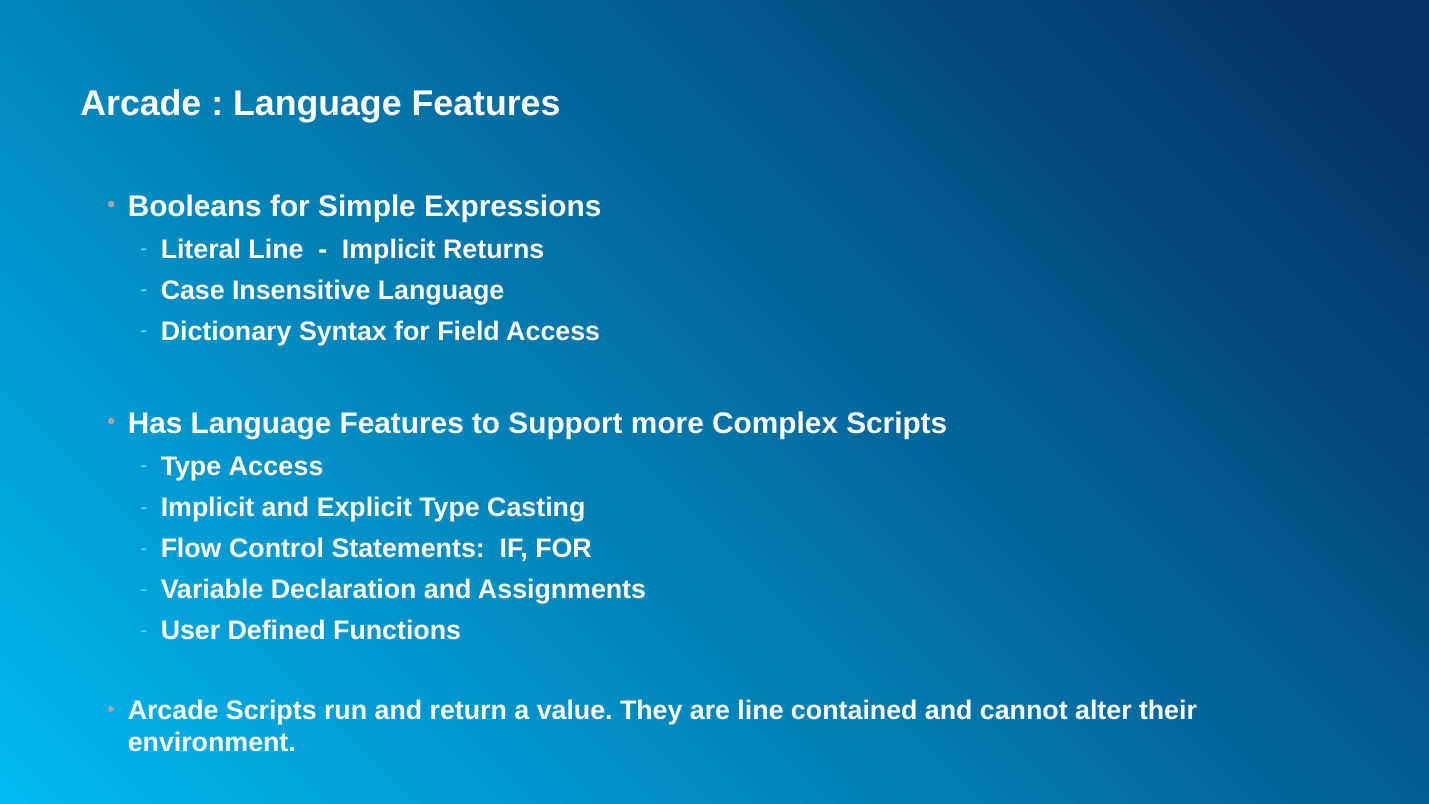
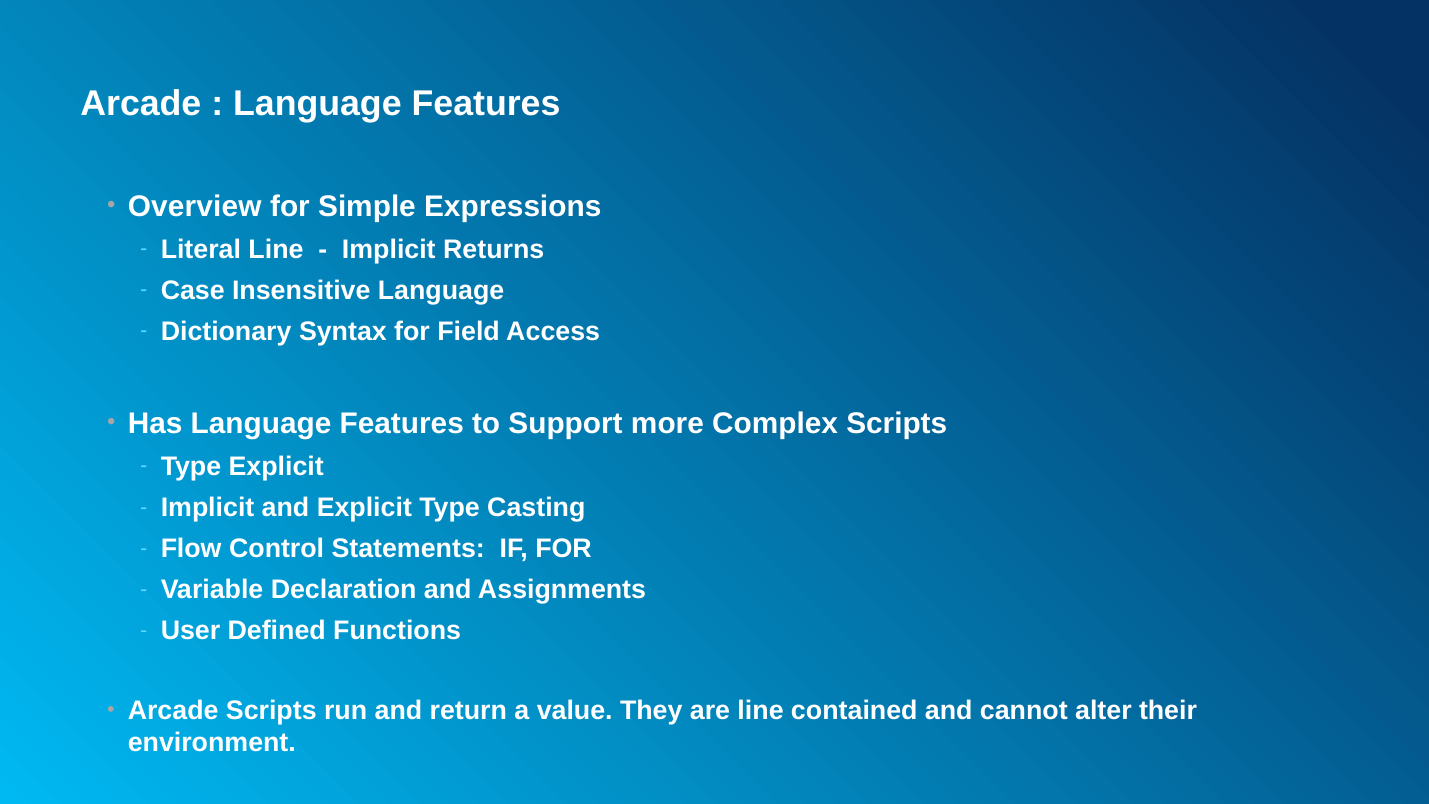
Booleans: Booleans -> Overview
Type Access: Access -> Explicit
